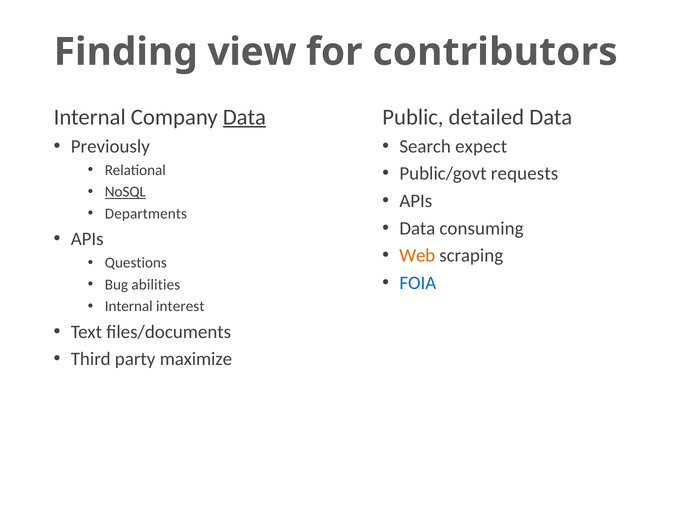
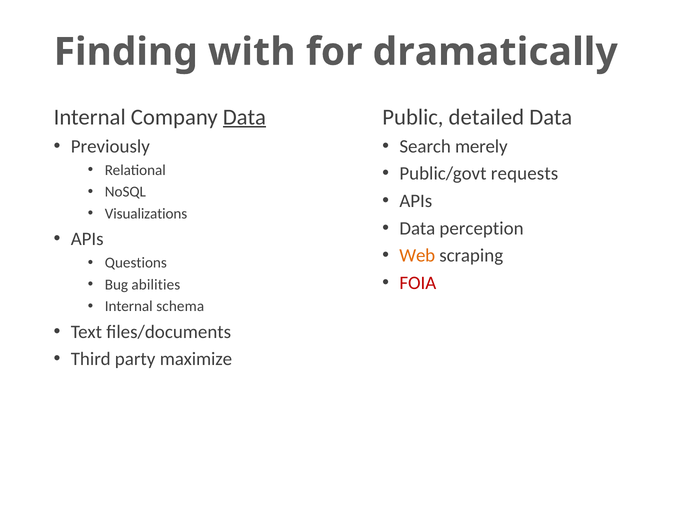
view: view -> with
contributors: contributors -> dramatically
expect: expect -> merely
NoSQL underline: present -> none
Departments: Departments -> Visualizations
consuming: consuming -> perception
FOIA colour: blue -> red
interest: interest -> schema
